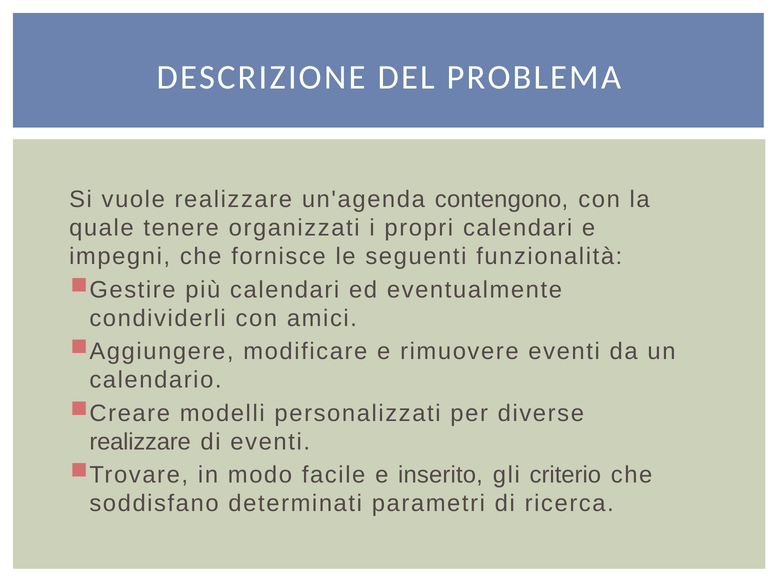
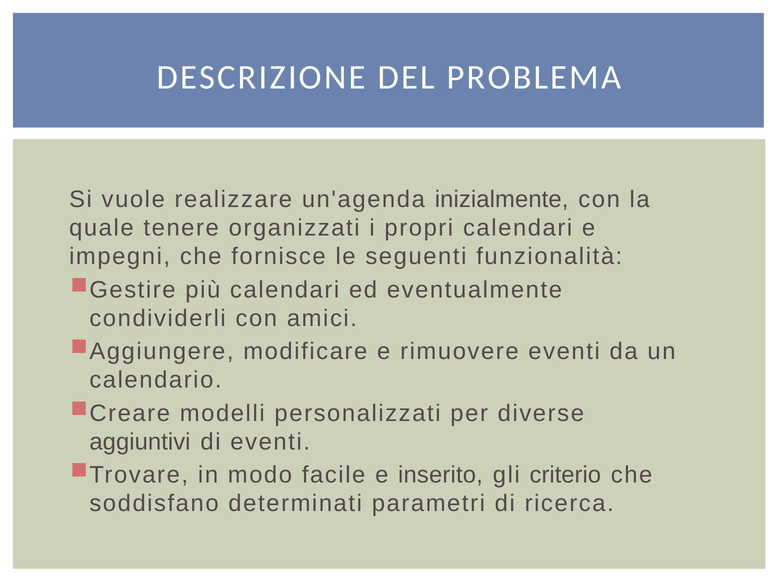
contengono: contengono -> inizialmente
realizzare at (140, 442): realizzare -> aggiuntivi
